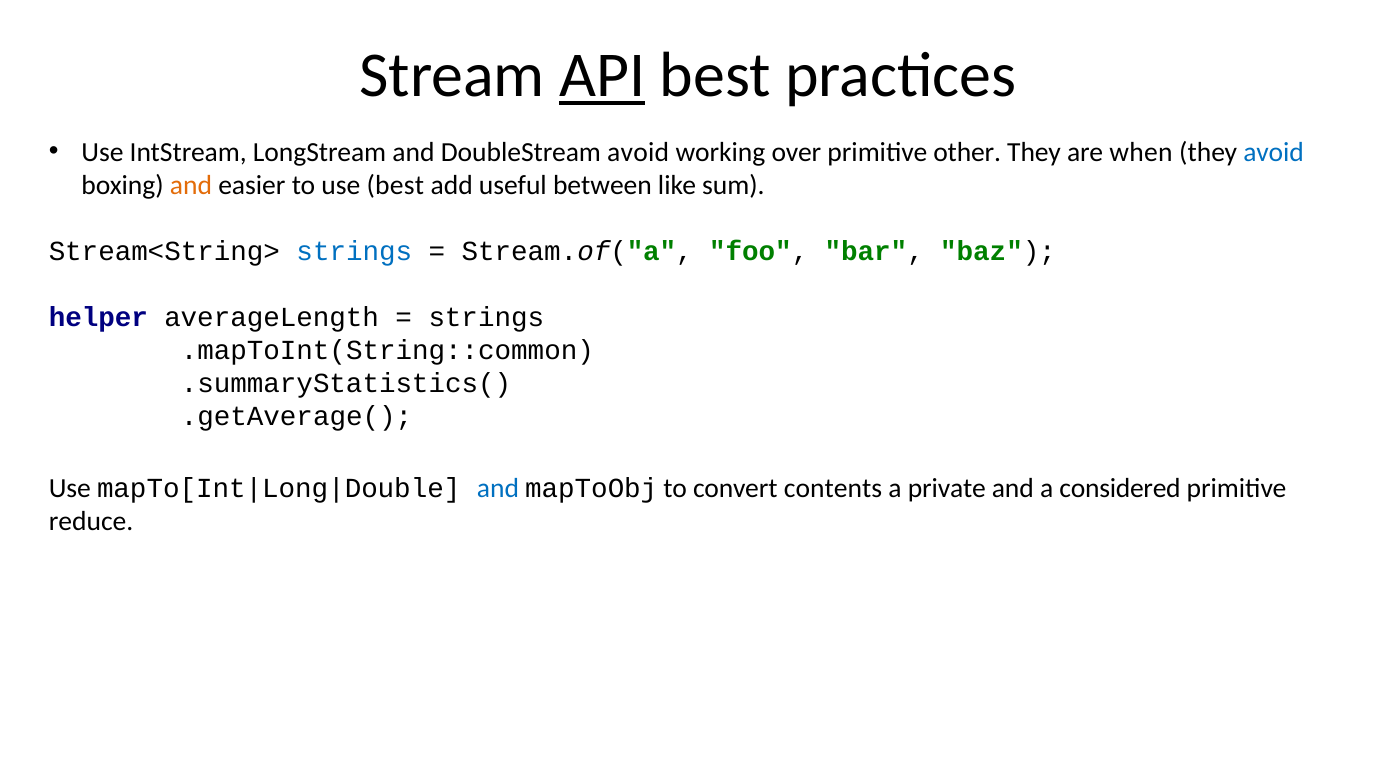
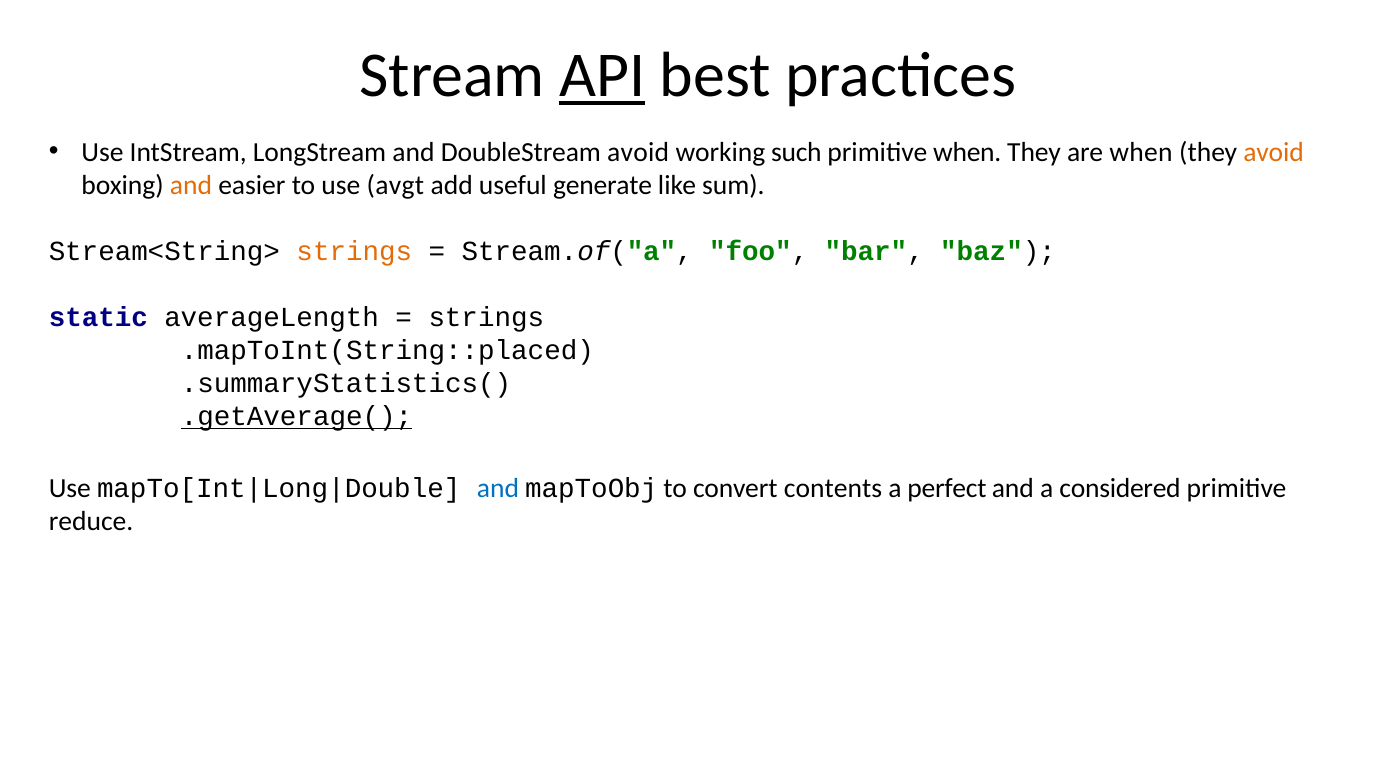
over: over -> such
primitive other: other -> when
avoid at (1274, 152) colour: blue -> orange
use best: best -> avgt
between: between -> generate
strings at (354, 251) colour: blue -> orange
helper: helper -> static
.mapToInt(String::common: .mapToInt(String::common -> .mapToInt(String::placed
.getAverage( underline: none -> present
private: private -> perfect
